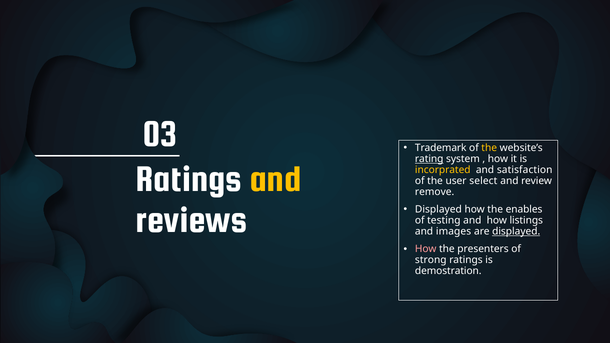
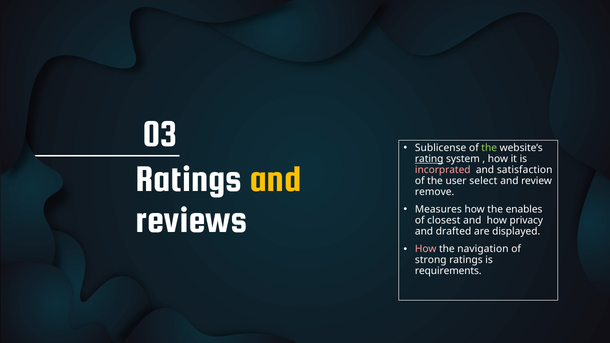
Trademark: Trademark -> Sublicense
the at (489, 148) colour: yellow -> light green
incorprated colour: yellow -> pink
Displayed at (438, 210): Displayed -> Measures
testing: testing -> closest
listings: listings -> privacy
images: images -> drafted
displayed at (516, 231) underline: present -> none
presenters: presenters -> navigation
demostration: demostration -> requirements
